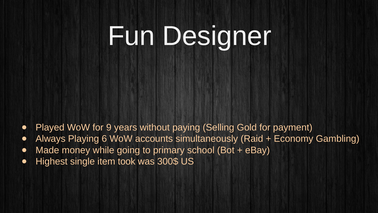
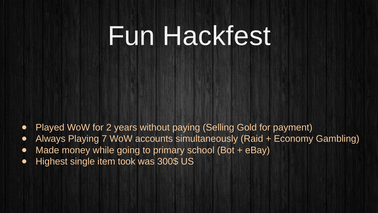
Designer: Designer -> Hackfest
9: 9 -> 2
6: 6 -> 7
